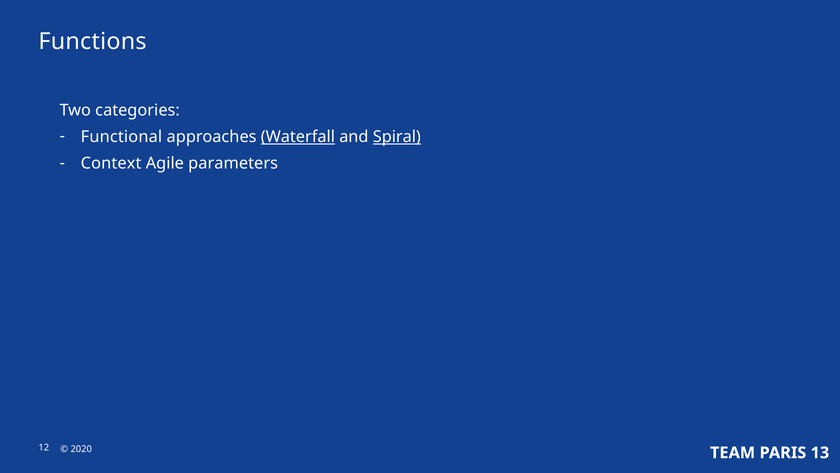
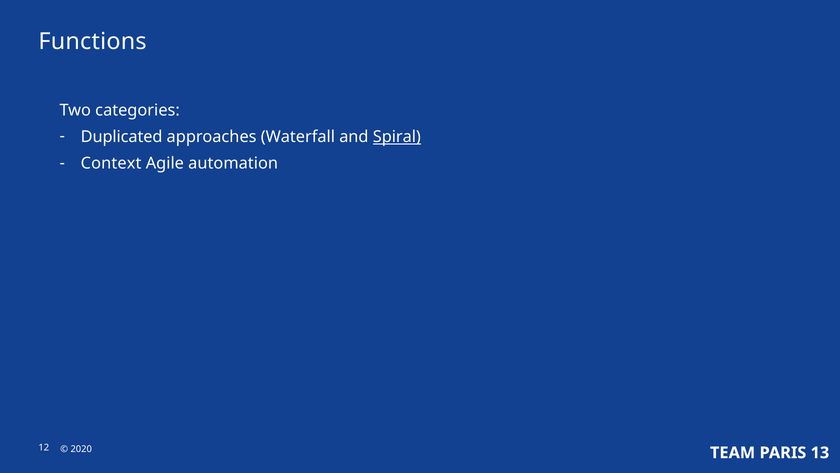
Functional: Functional -> Duplicated
Waterfall underline: present -> none
parameters: parameters -> automation
